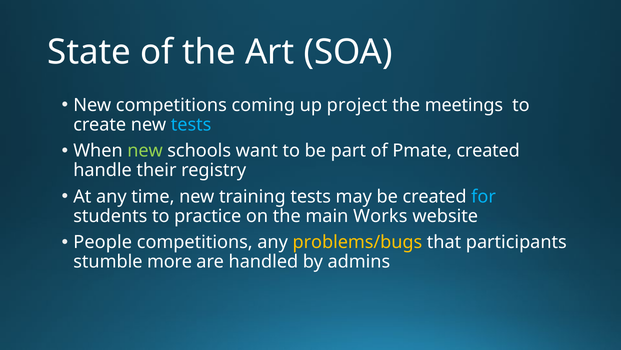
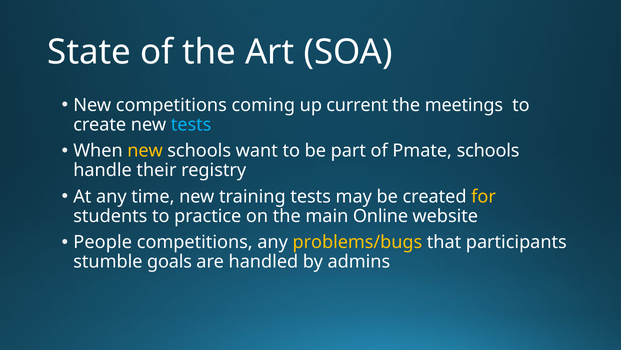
project: project -> current
new at (145, 151) colour: light green -> yellow
Pmate created: created -> schools
for colour: light blue -> yellow
Works: Works -> Online
more: more -> goals
